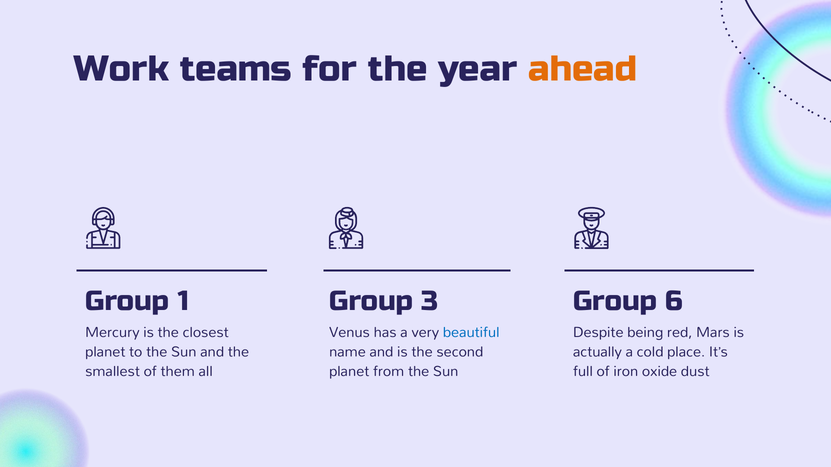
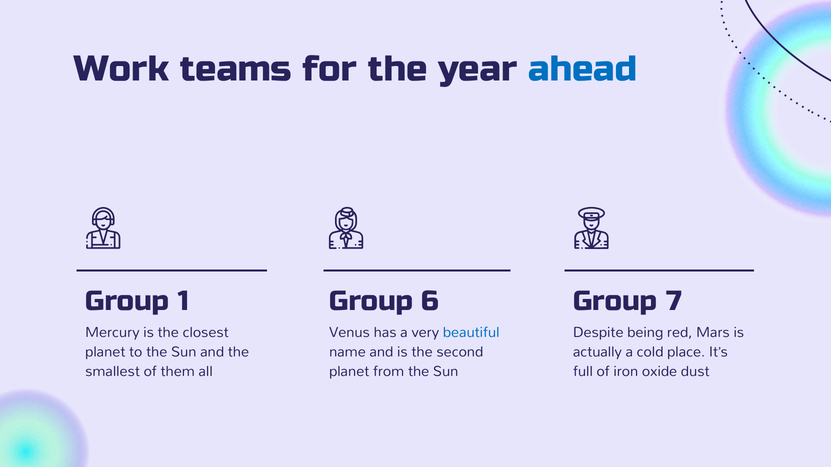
ahead colour: orange -> blue
3: 3 -> 6
6: 6 -> 7
